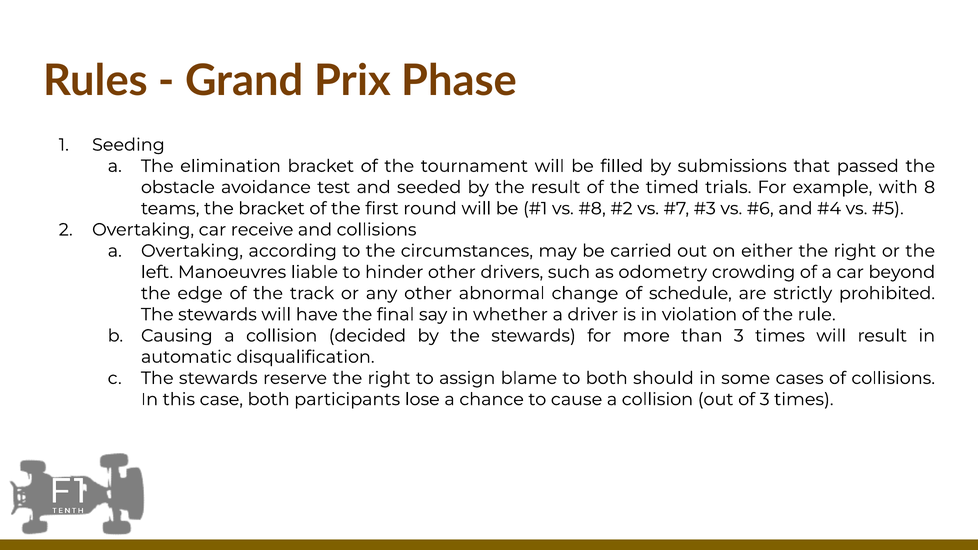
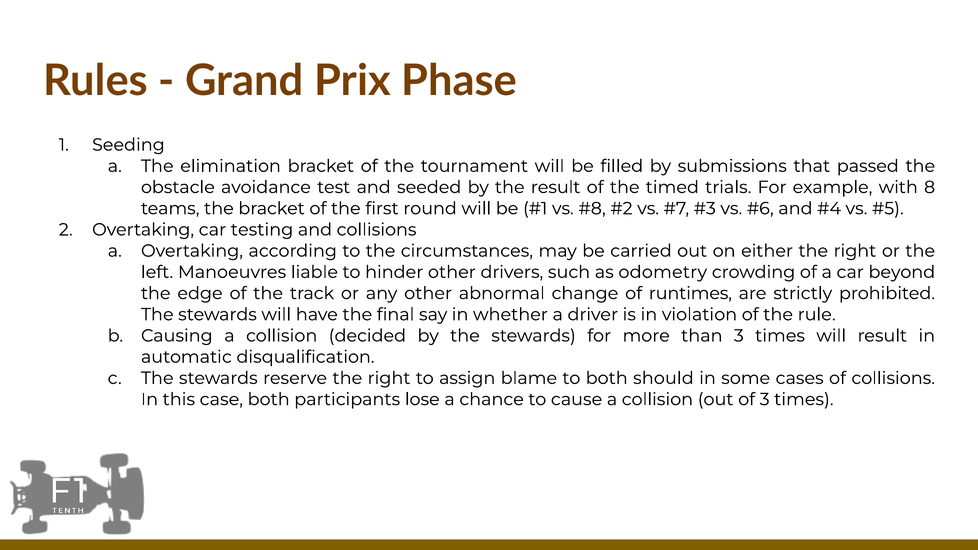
receive: receive -> testing
schedule: schedule -> runtimes
